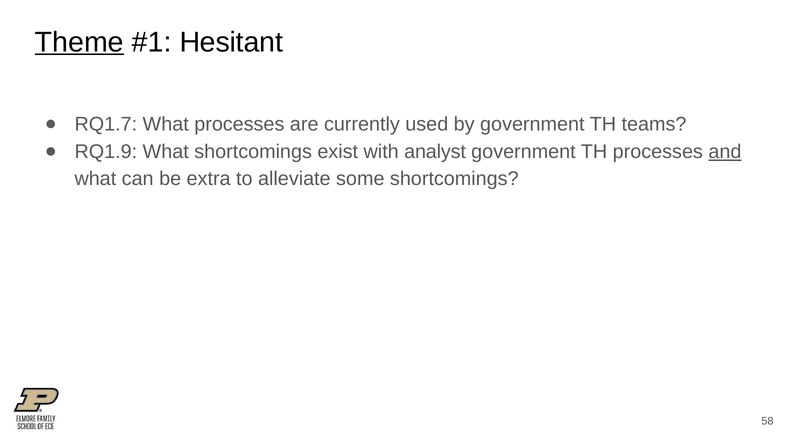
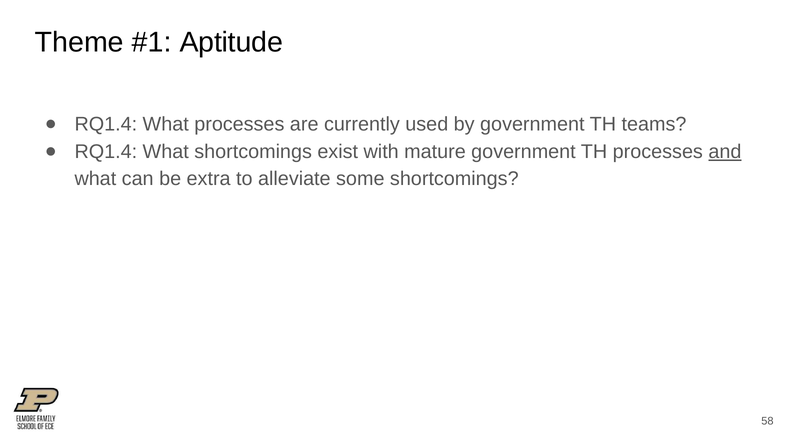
Theme underline: present -> none
Hesitant: Hesitant -> Aptitude
RQ1.7 at (106, 125): RQ1.7 -> RQ1.4
RQ1.9 at (106, 152): RQ1.9 -> RQ1.4
analyst: analyst -> mature
